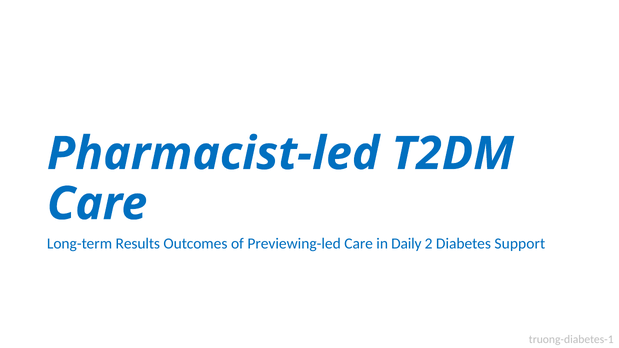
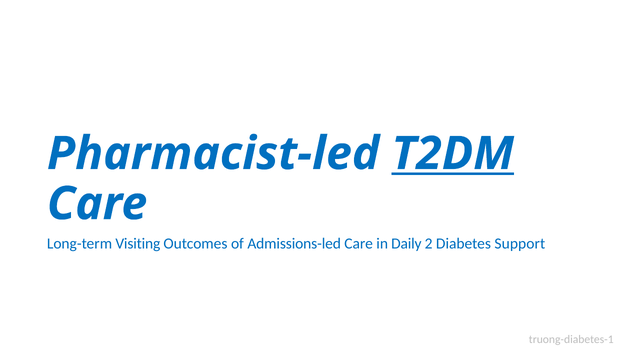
T2DM underline: none -> present
Results: Results -> Visiting
Previewing-led: Previewing-led -> Admissions-led
